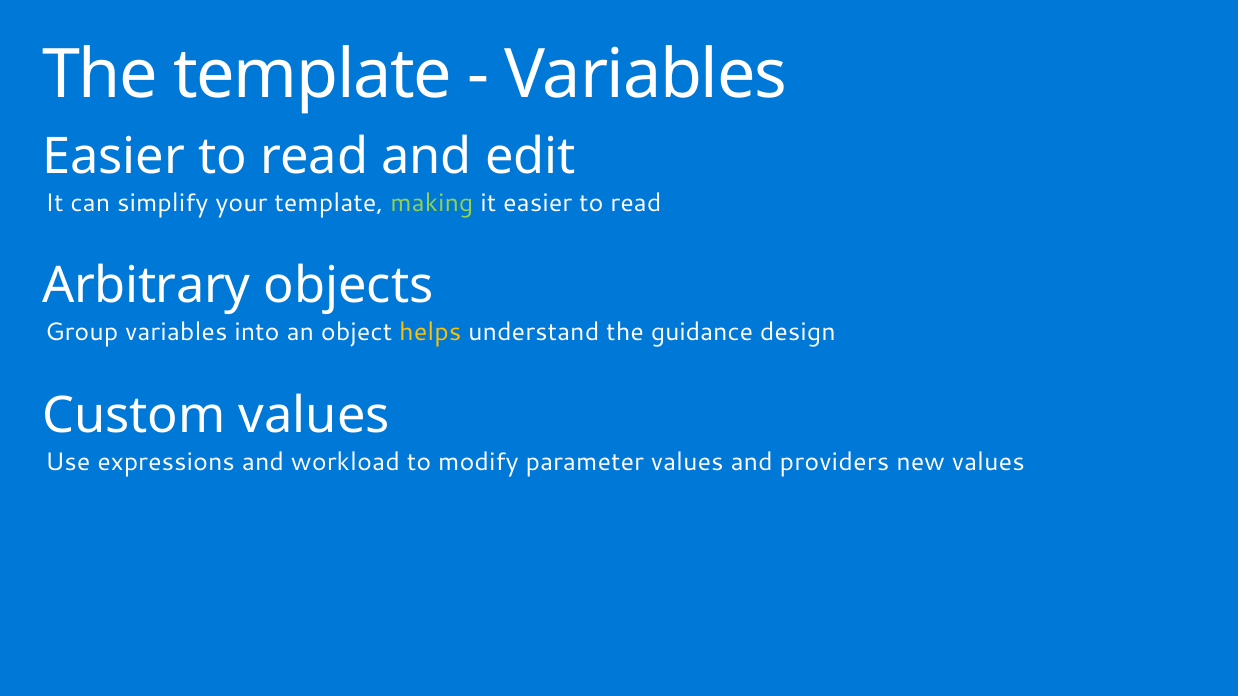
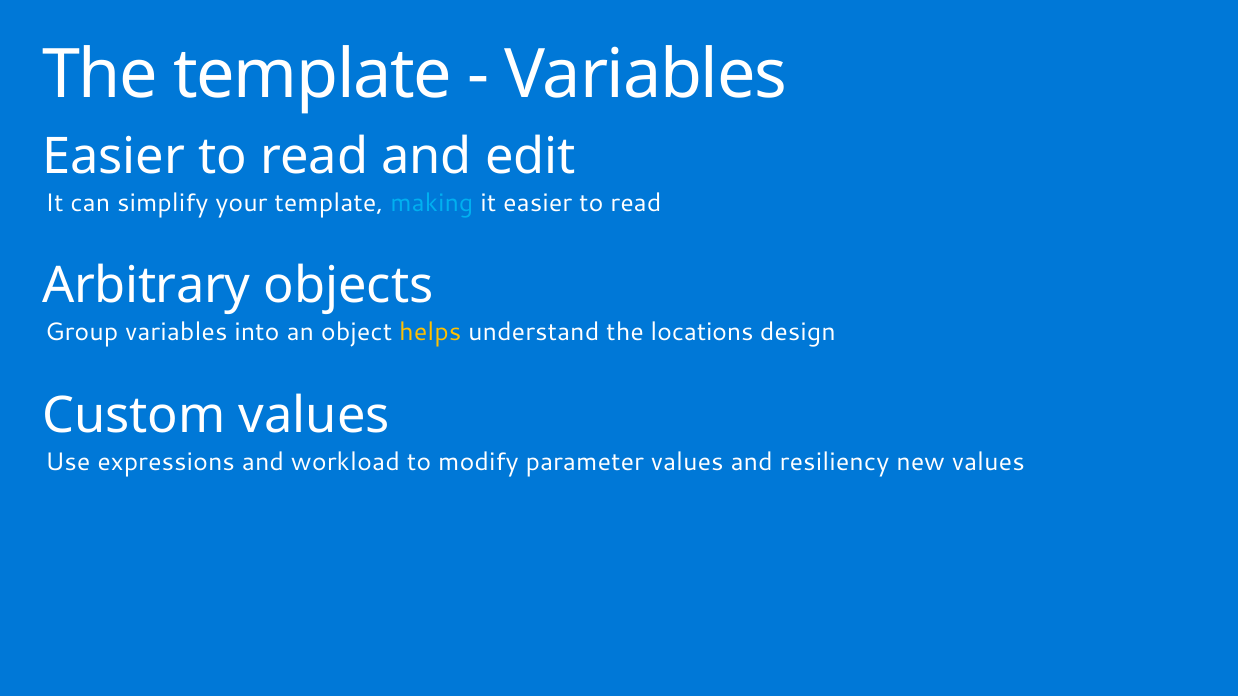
making colour: light green -> light blue
guidance: guidance -> locations
providers: providers -> resiliency
